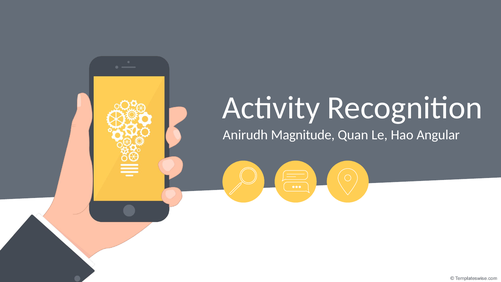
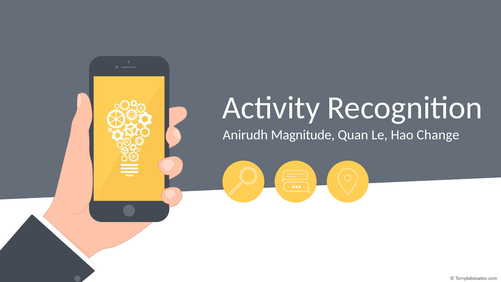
Angular: Angular -> Change
